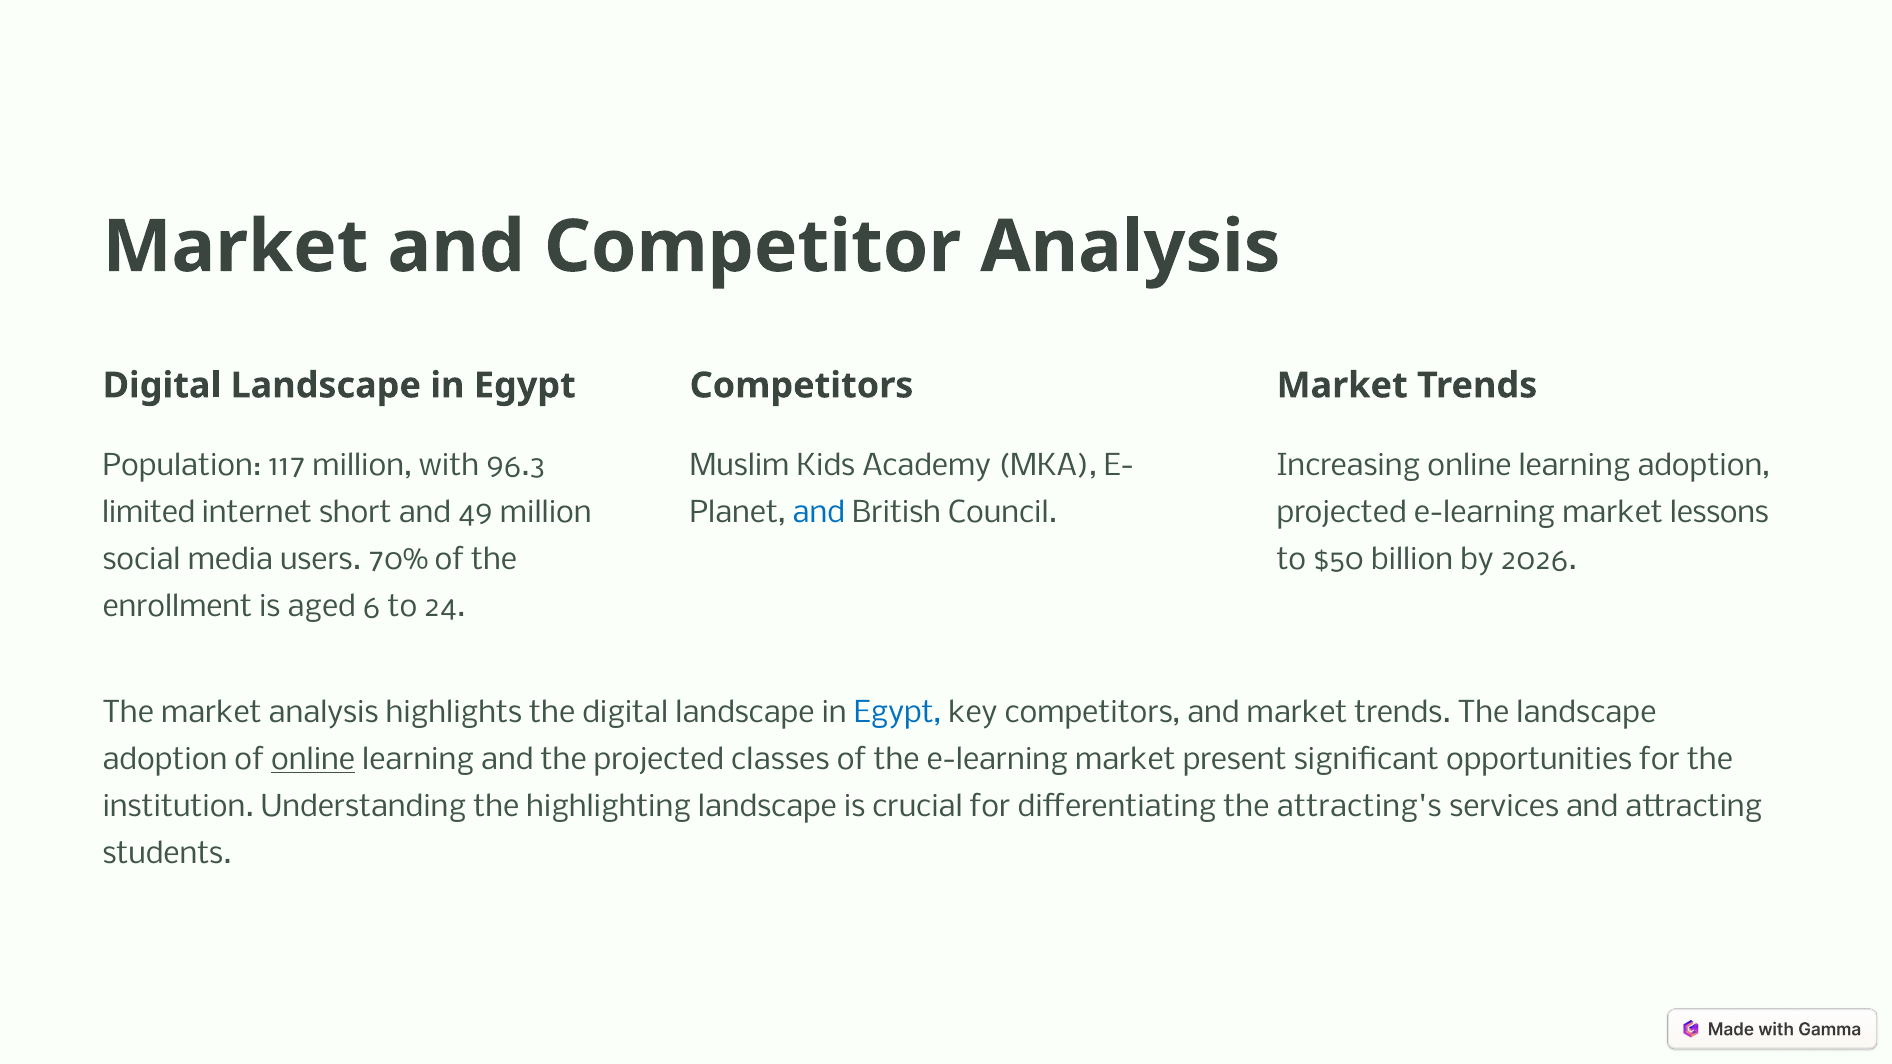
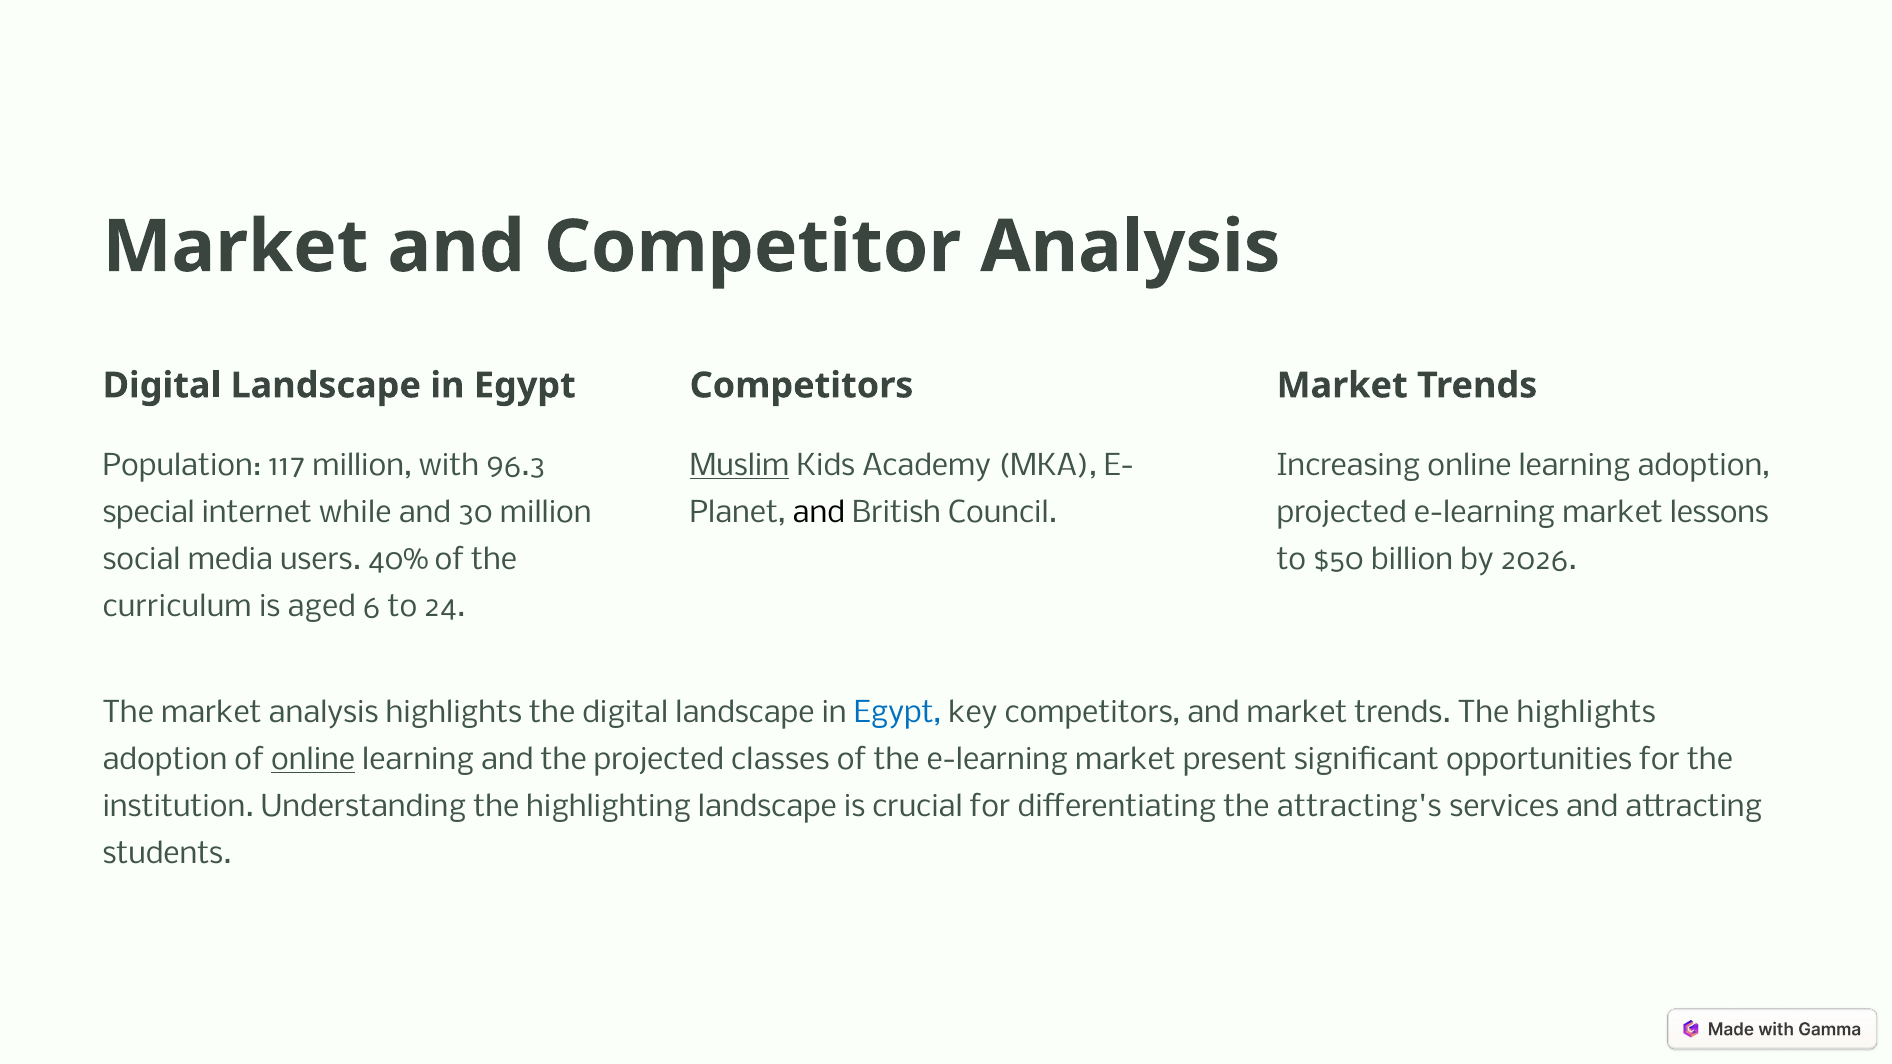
Muslim underline: none -> present
limited: limited -> special
short: short -> while
49: 49 -> 30
and at (819, 513) colour: blue -> black
70%: 70% -> 40%
enrollment: enrollment -> curriculum
The landscape: landscape -> highlights
